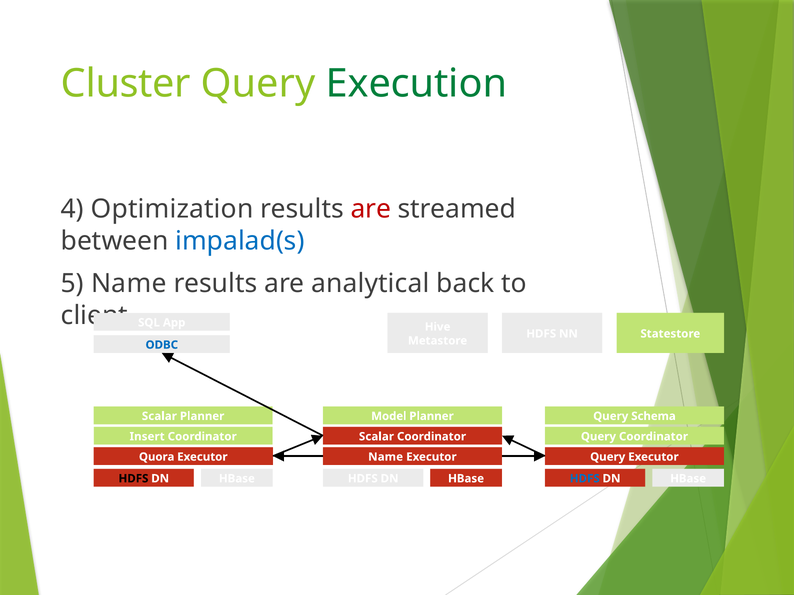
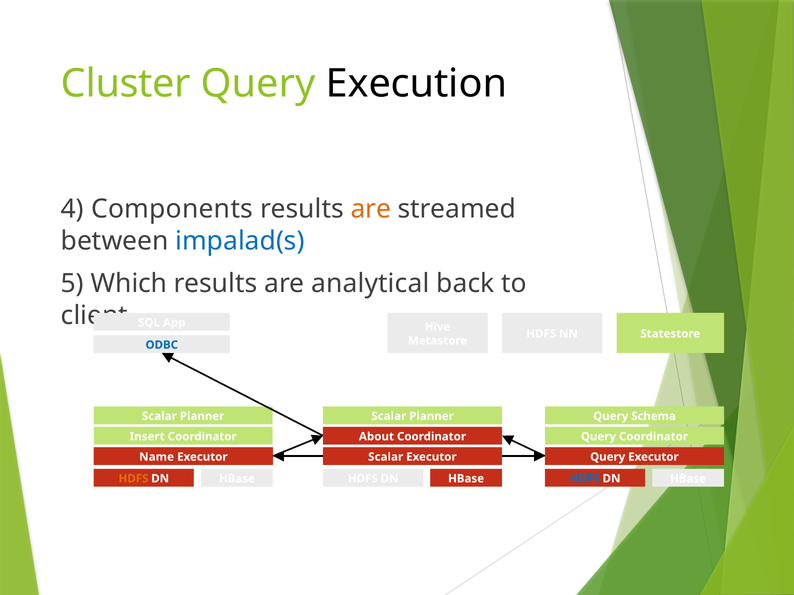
Execution colour: green -> black
Optimization: Optimization -> Components
are at (371, 209) colour: red -> orange
5 Name: Name -> Which
Model at (389, 417): Model -> Scalar
Scalar at (376, 437): Scalar -> About
Quora: Quora -> Name
Name at (386, 457): Name -> Scalar
HDFS at (133, 479) colour: black -> orange
